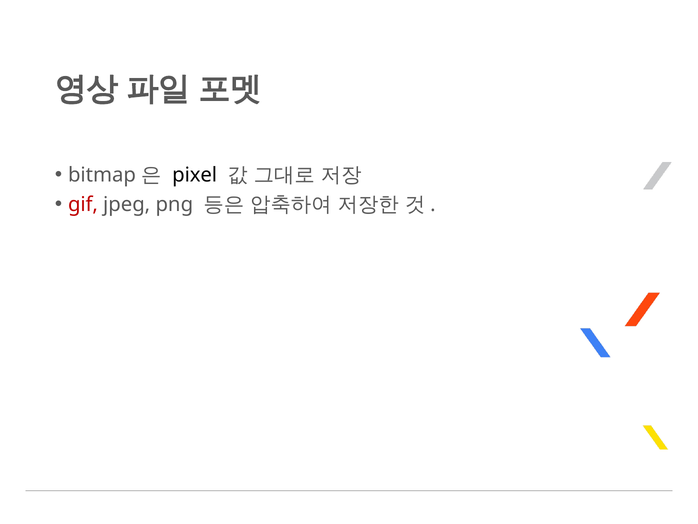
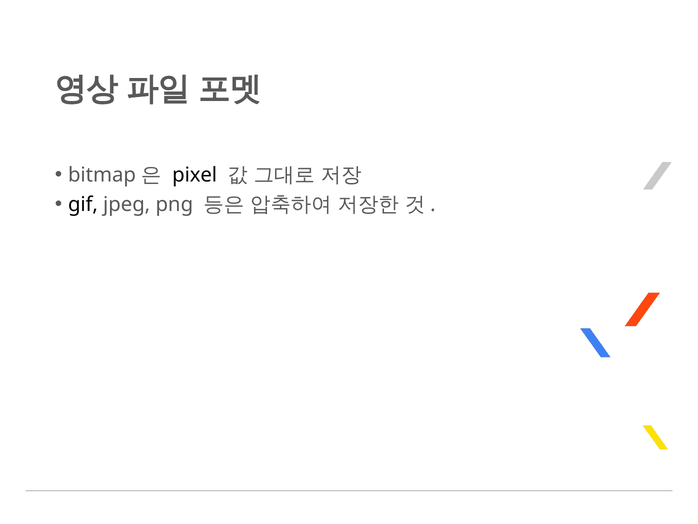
gif colour: red -> black
